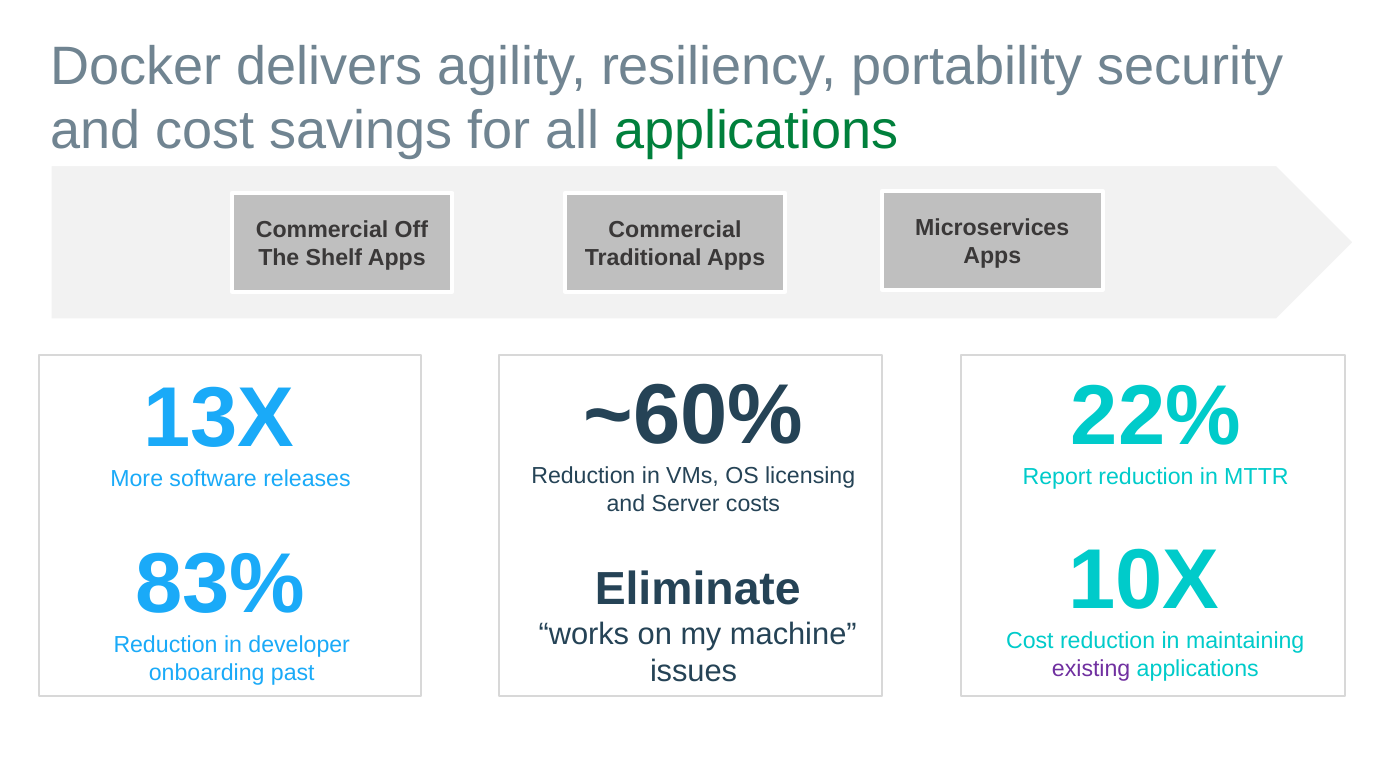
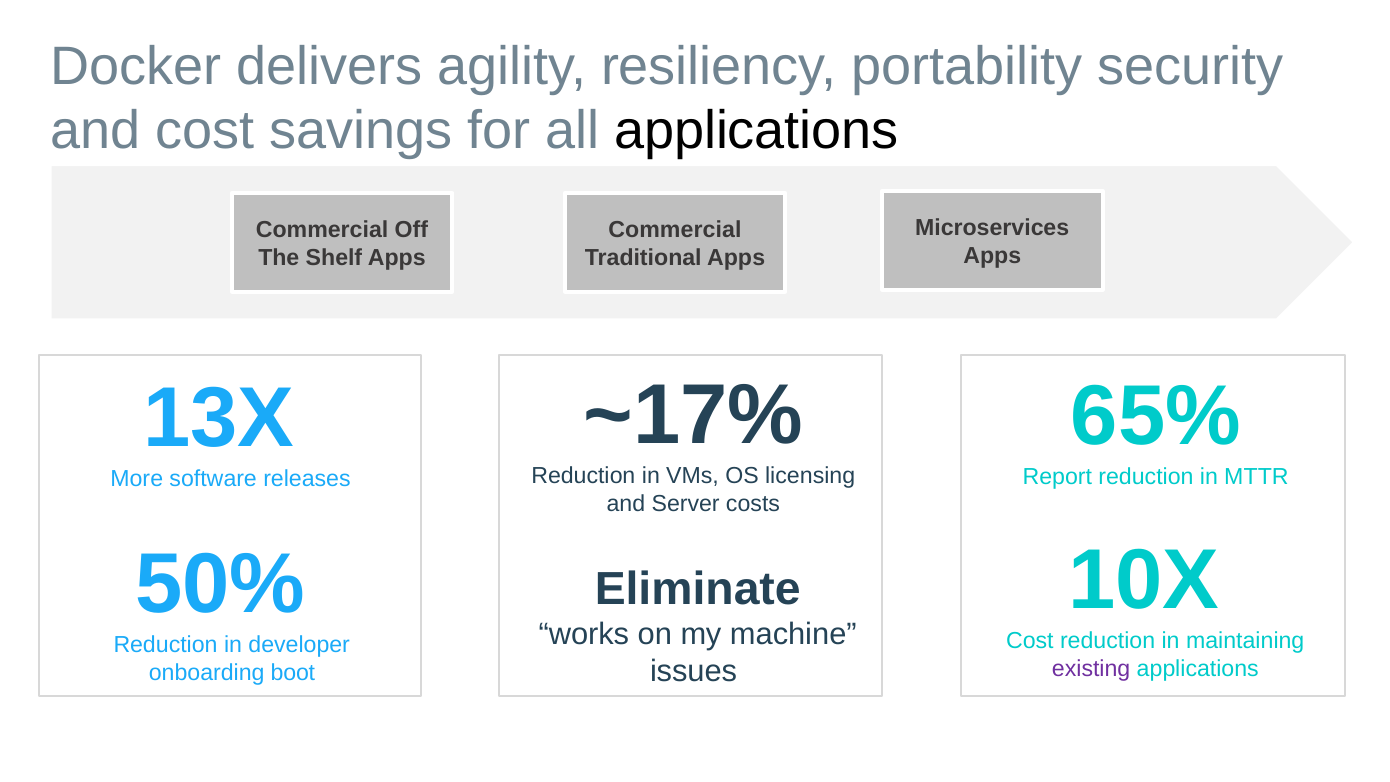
applications at (756, 131) colour: green -> black
~60%: ~60% -> ~17%
22%: 22% -> 65%
83%: 83% -> 50%
past: past -> boot
